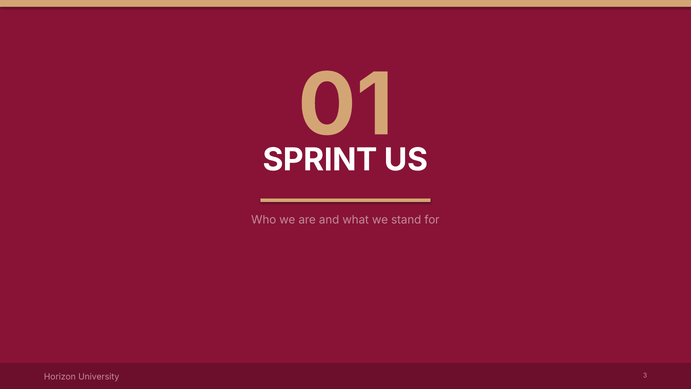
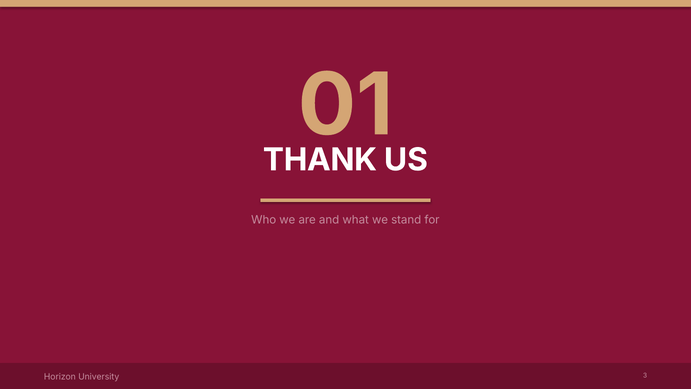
SPRINT: SPRINT -> THANK
